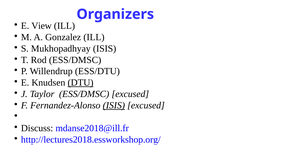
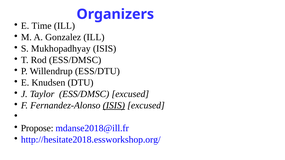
View: View -> Time
DTU underline: present -> none
Discuss: Discuss -> Propose
http://lectures2018.essworkshop.org/: http://lectures2018.essworkshop.org/ -> http://hesitate2018.essworkshop.org/
